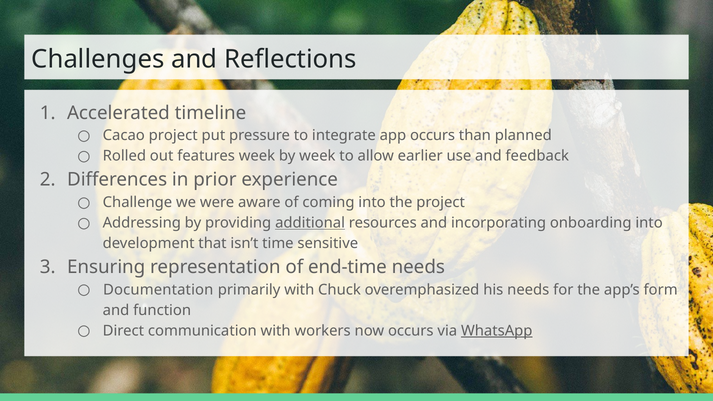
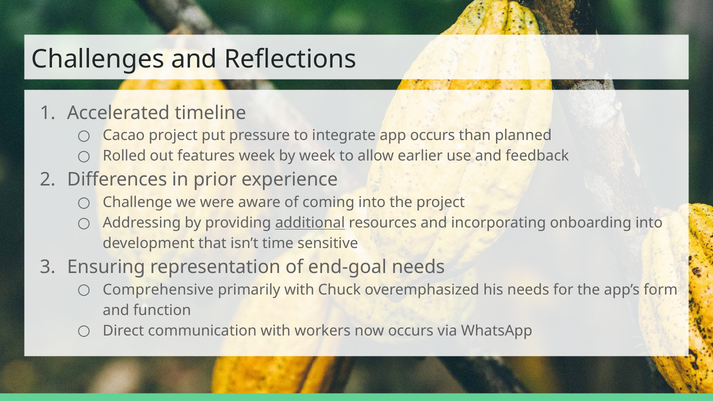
end-time: end-time -> end-goal
Documentation: Documentation -> Comprehensive
WhatsApp underline: present -> none
